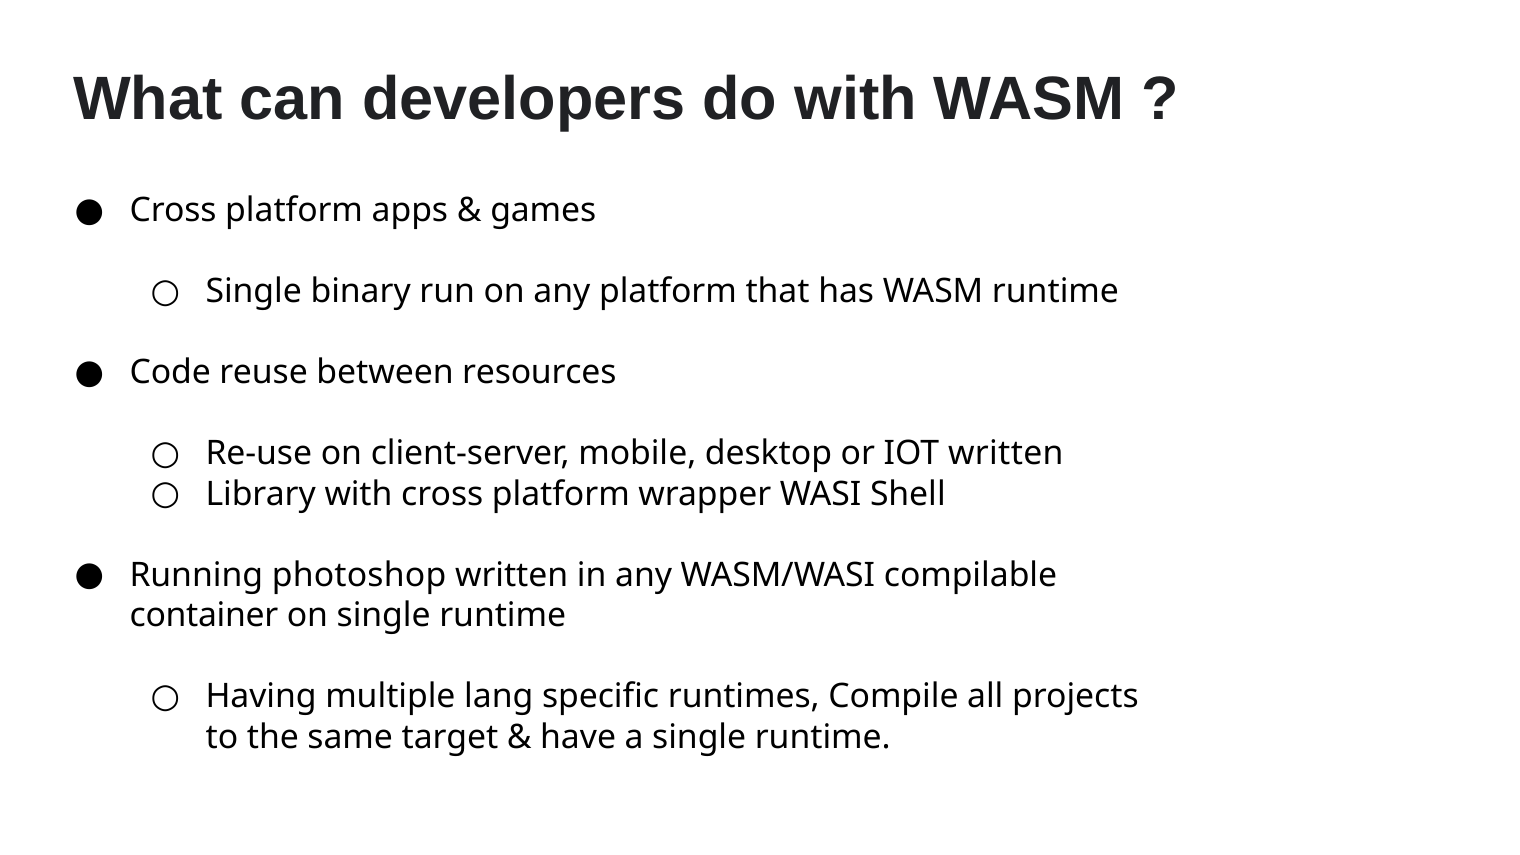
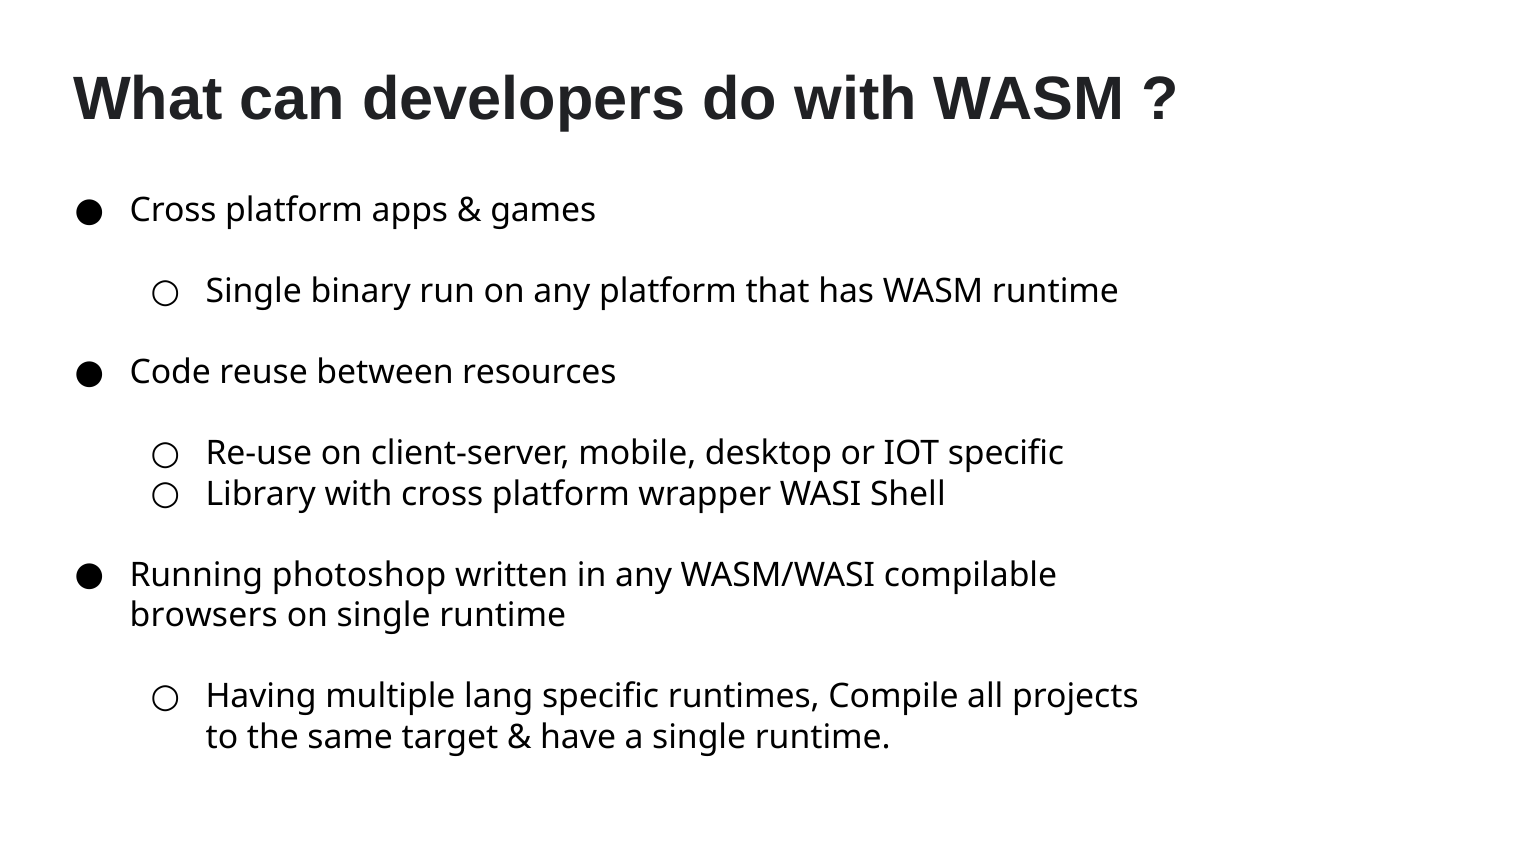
IOT written: written -> specific
container: container -> browsers
